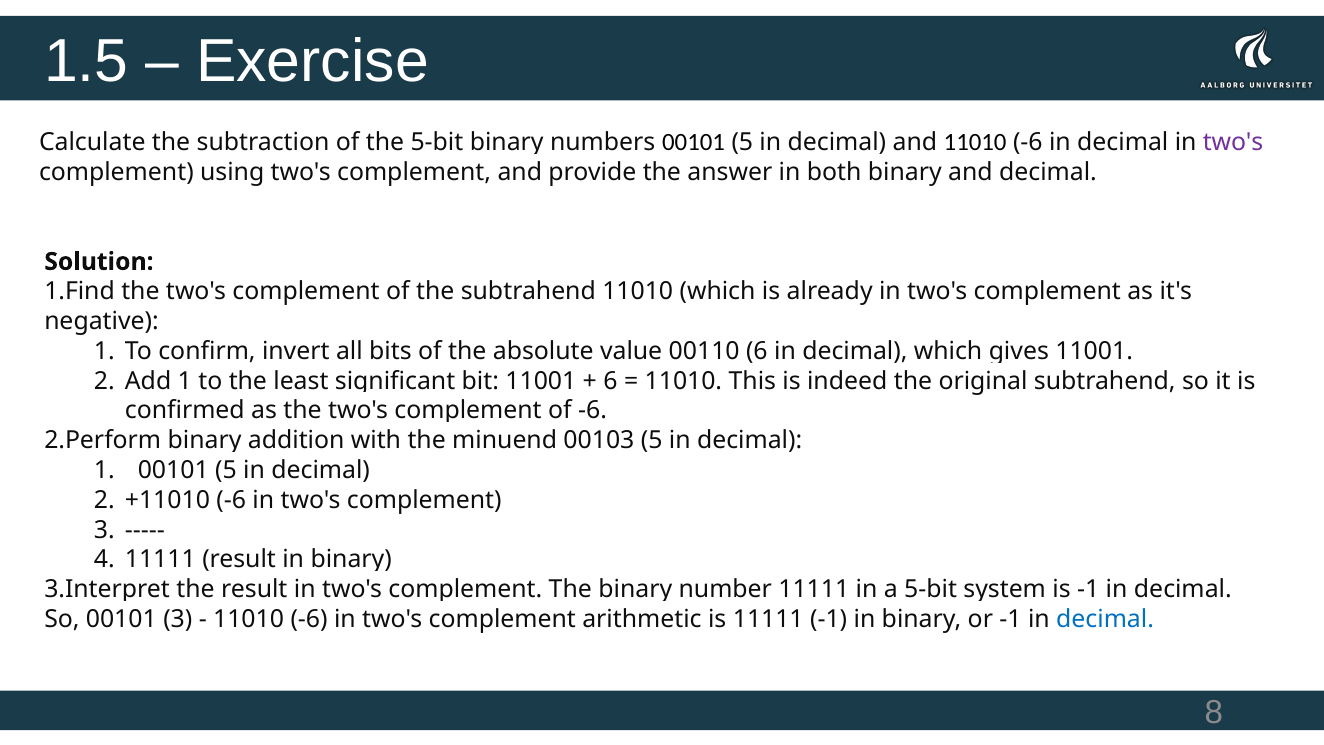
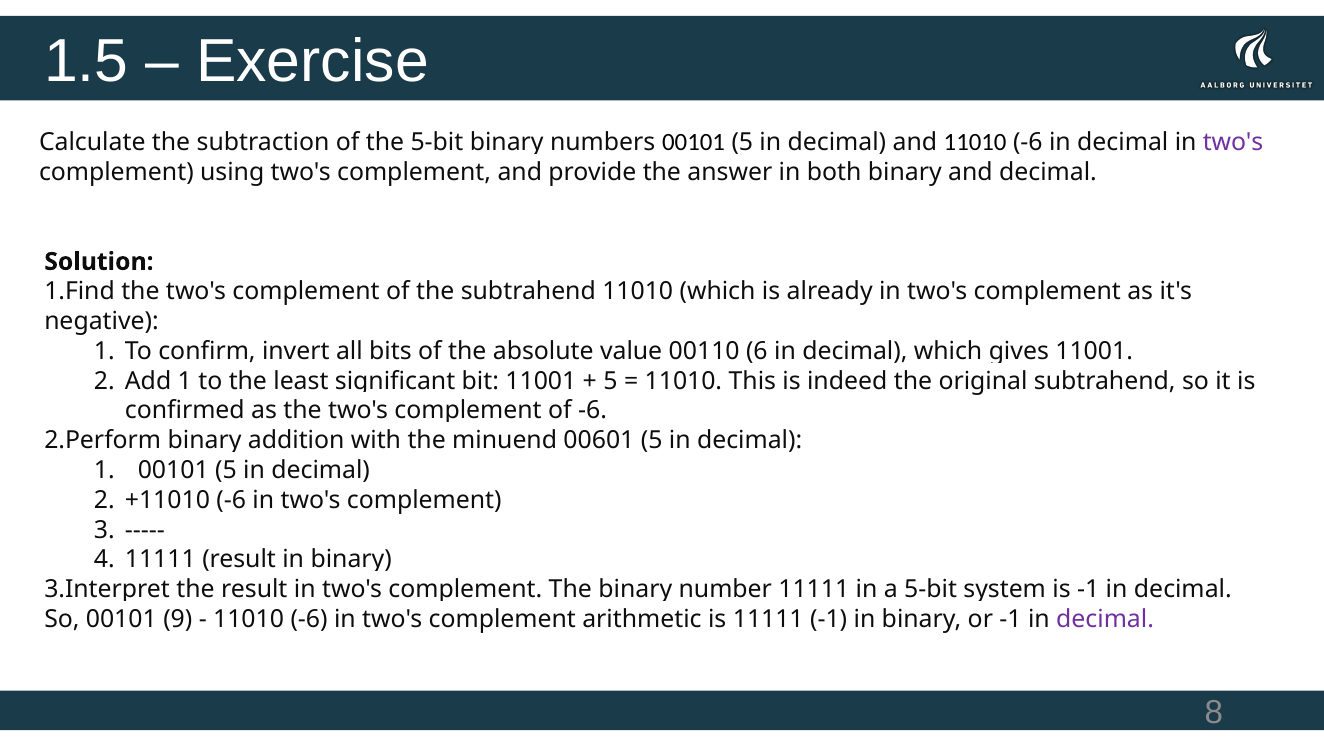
6 at (610, 381): 6 -> 5
00103: 00103 -> 00601
00101 3: 3 -> 9
decimal at (1105, 619) colour: blue -> purple
